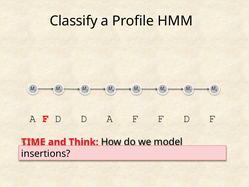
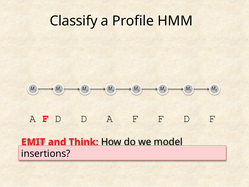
TIME: TIME -> EMIT
